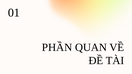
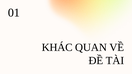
PHẦN: PHẦN -> KHÁC
